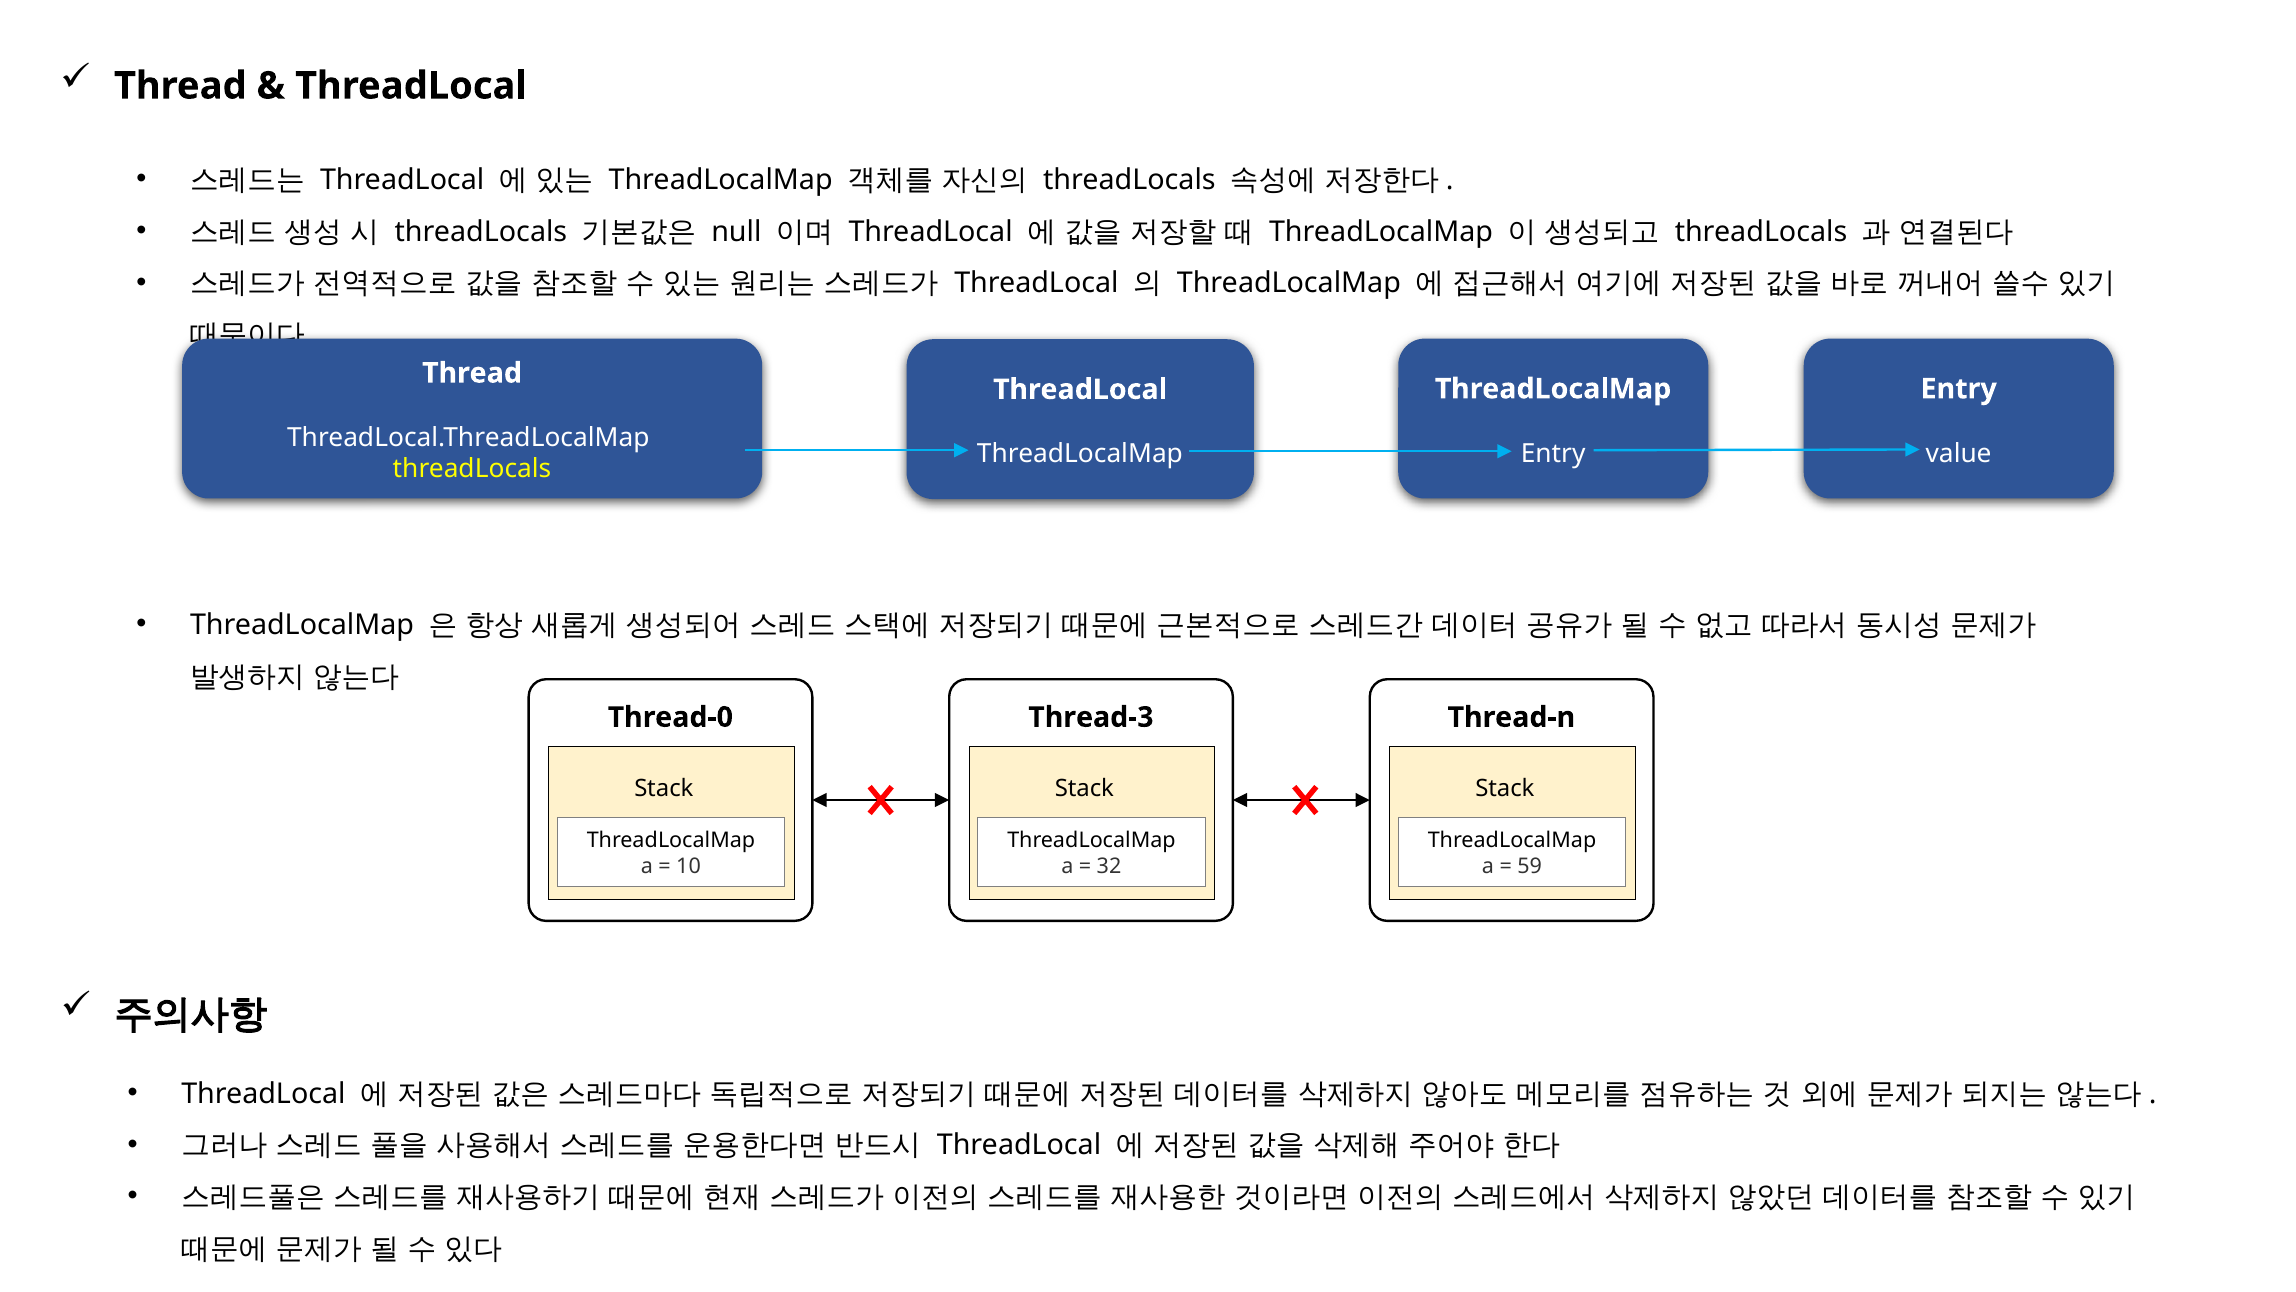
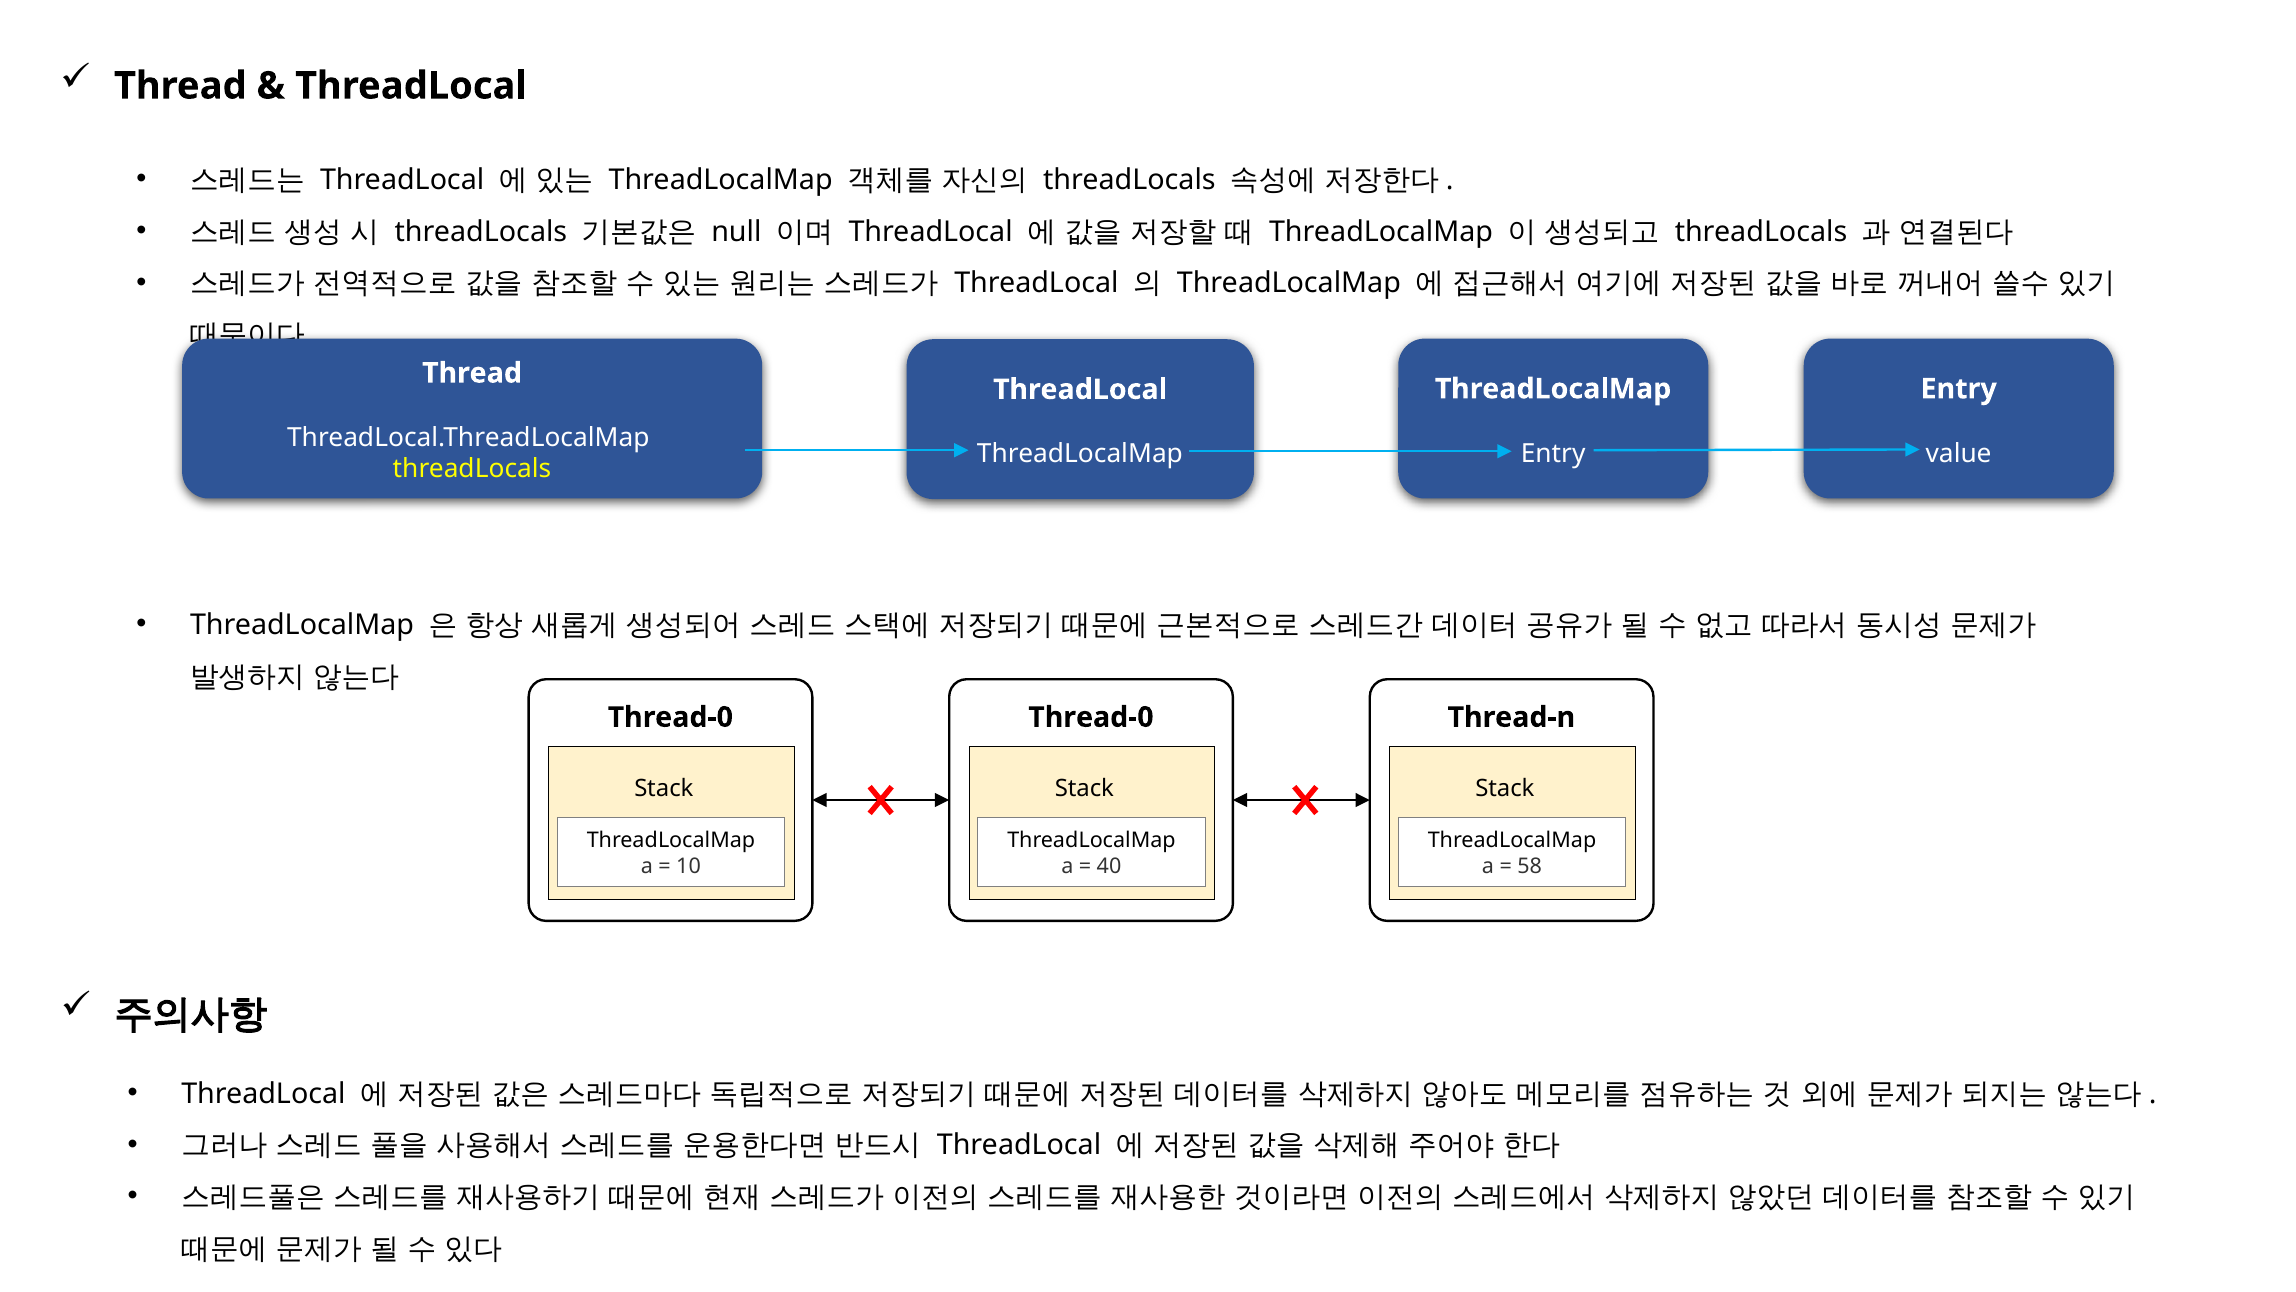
Thread-3 at (1091, 717): Thread-3 -> Thread-0
32: 32 -> 40
59: 59 -> 58
